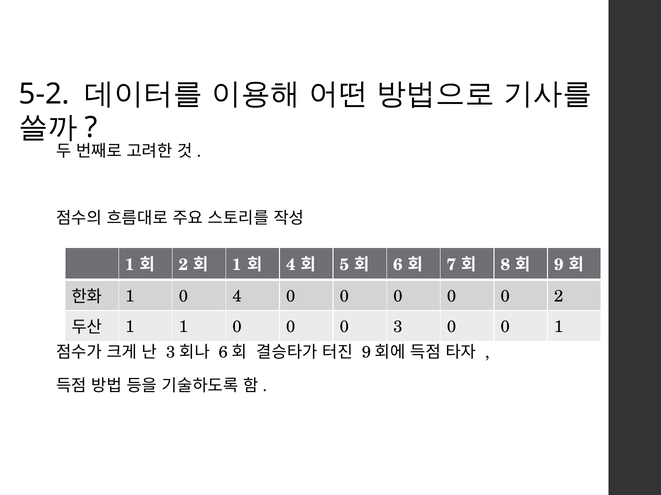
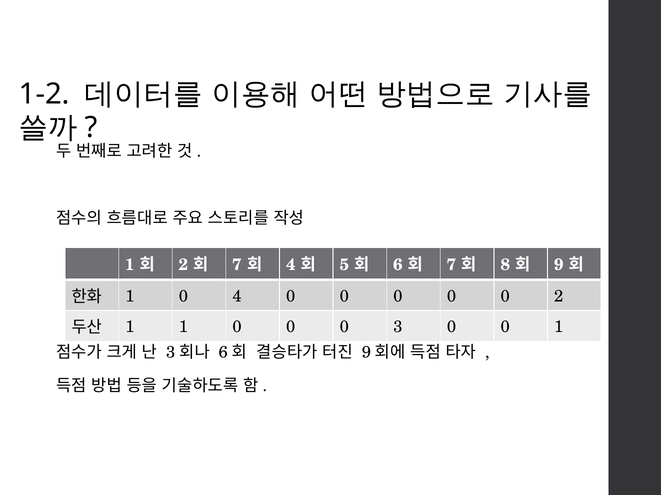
5-2: 5-2 -> 1-2
1 at (237, 265): 1 -> 7
